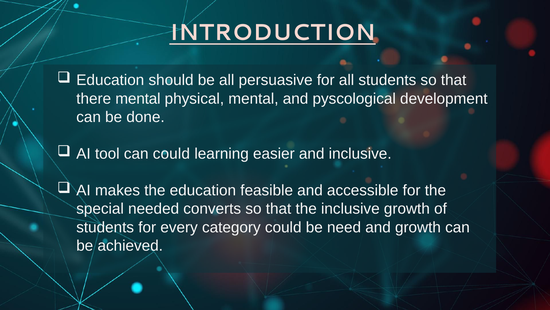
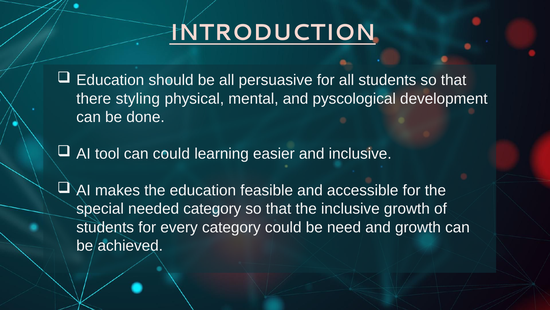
there mental: mental -> styling
needed converts: converts -> category
